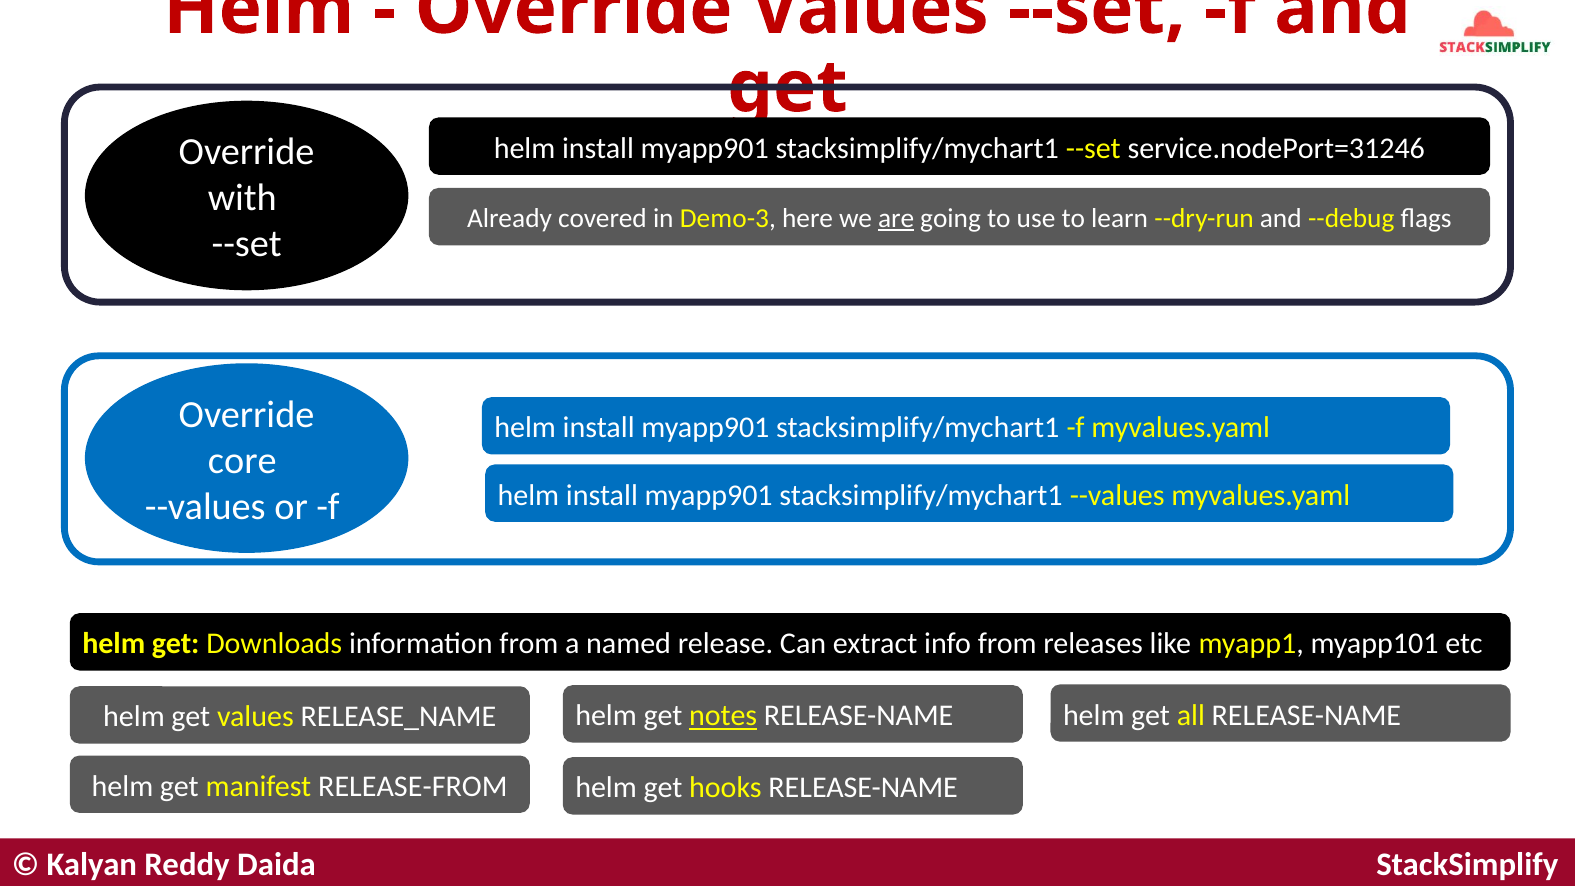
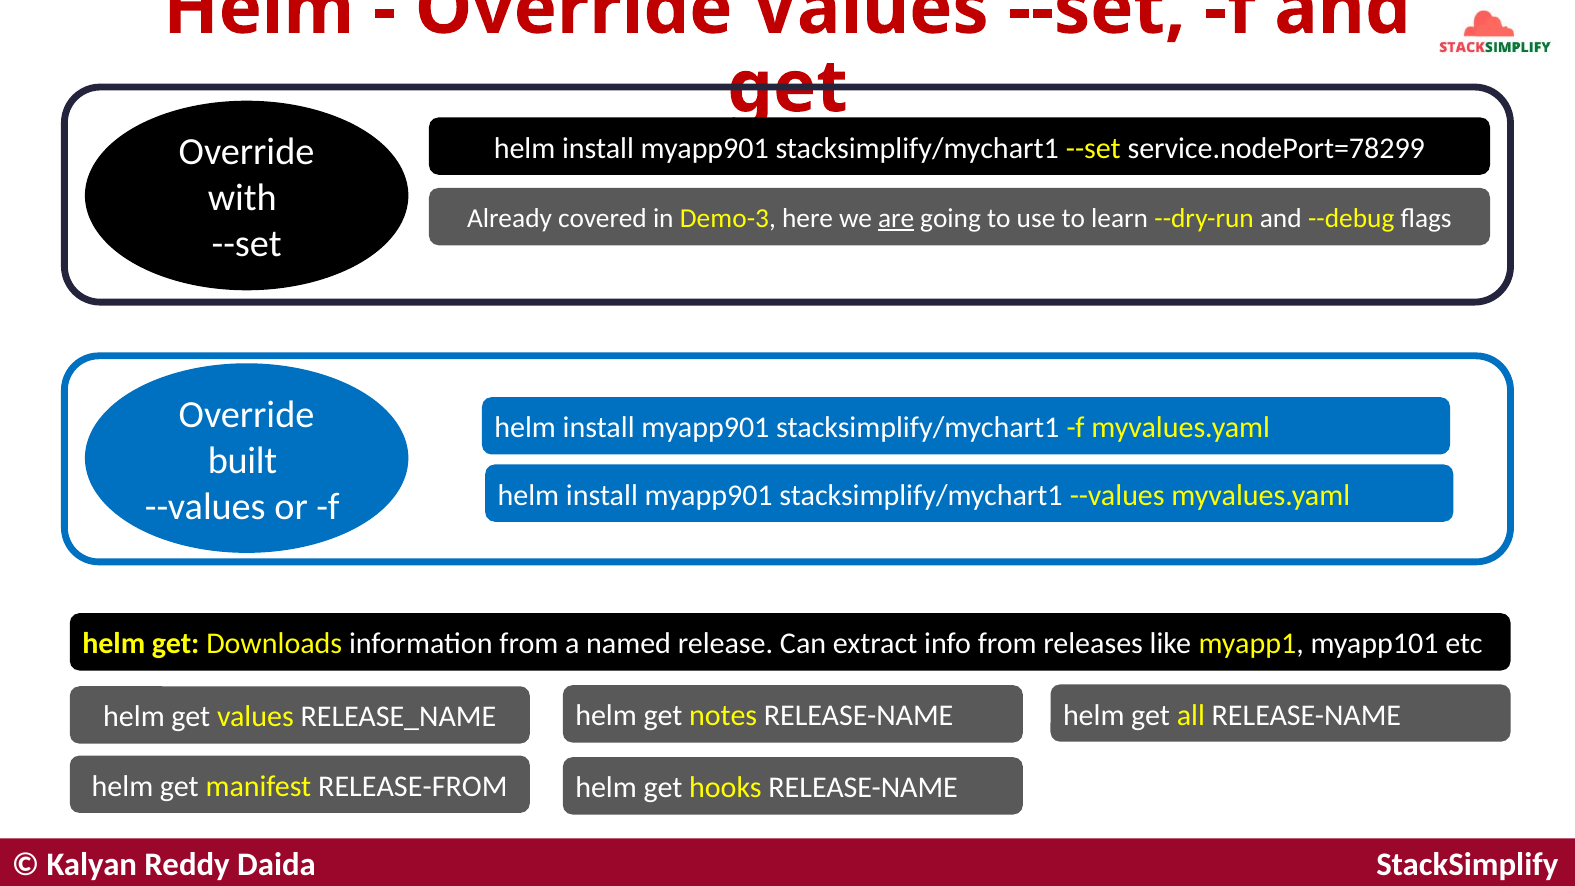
service.nodePort=31246: service.nodePort=31246 -> service.nodePort=78299
core: core -> built
notes underline: present -> none
